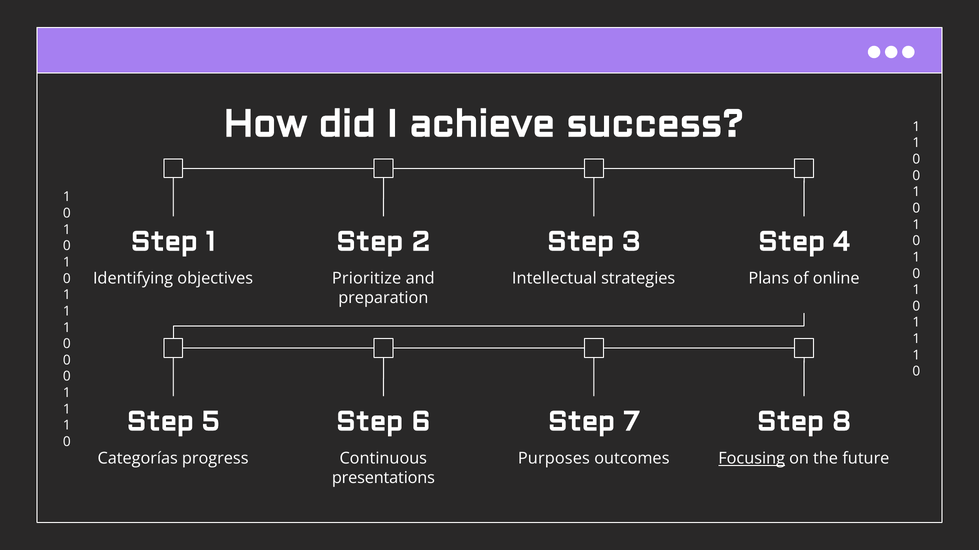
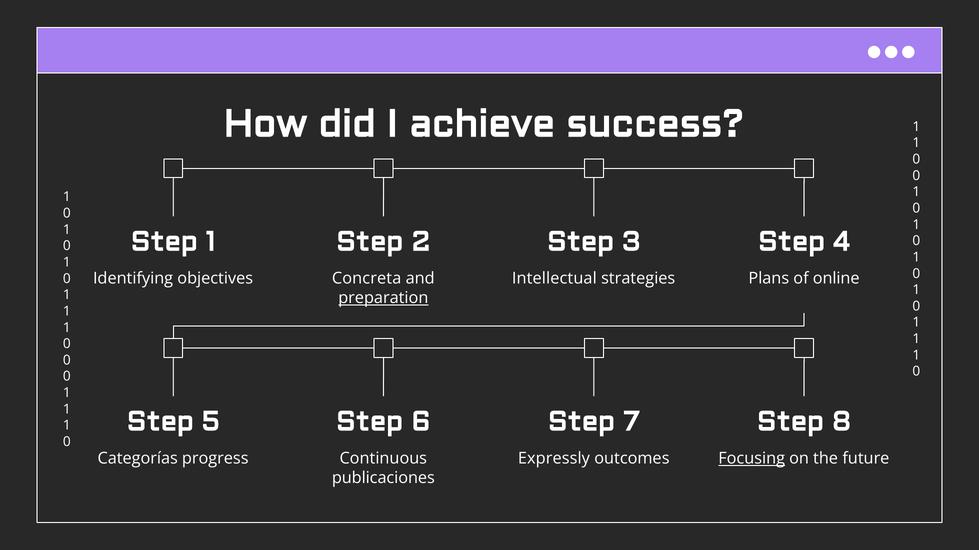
Prioritize: Prioritize -> Concreta
preparation underline: none -> present
Purposes: Purposes -> Expressly
presentations: presentations -> publicaciones
